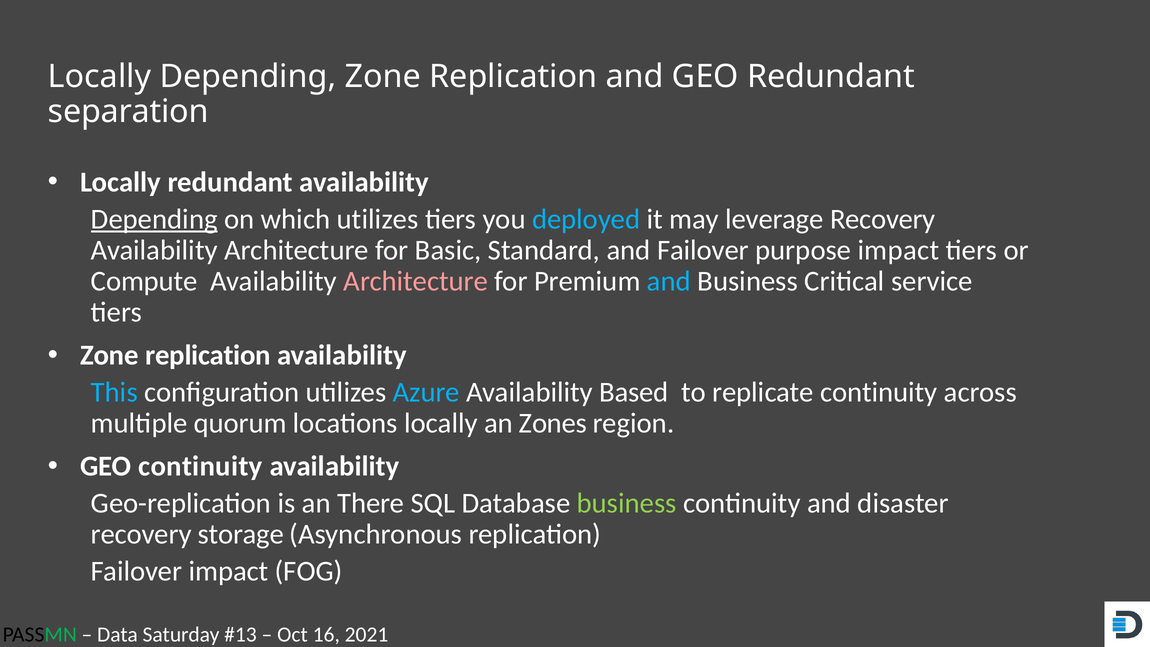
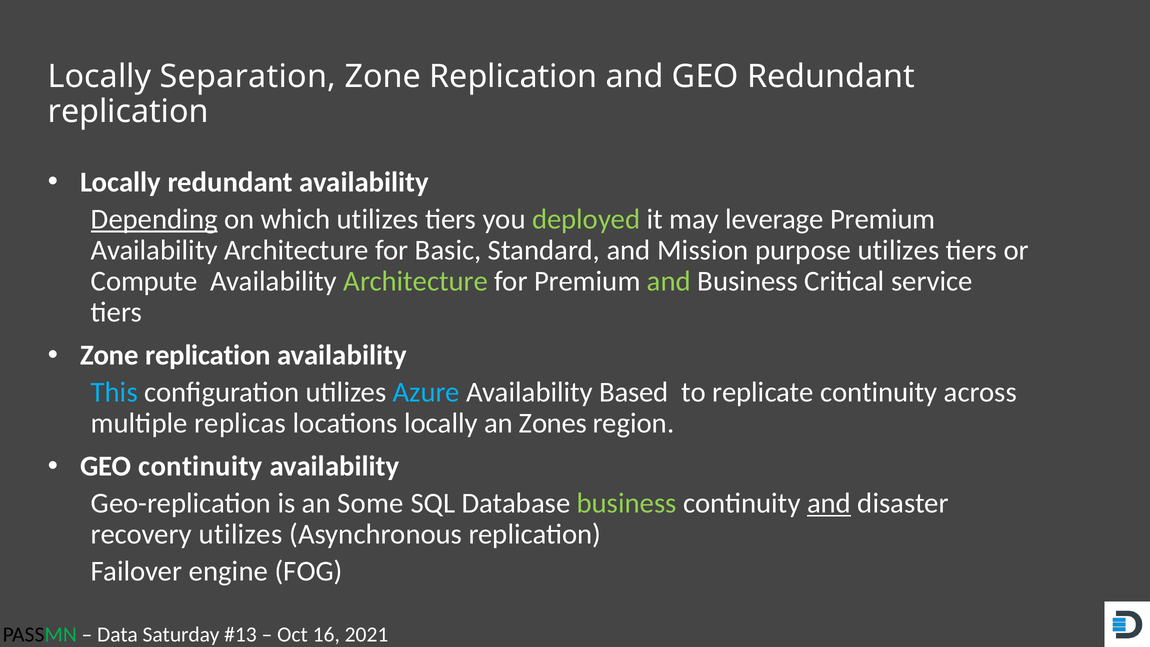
Locally Depending: Depending -> Separation
separation at (128, 112): separation -> replication
deployed colour: light blue -> light green
leverage Recovery: Recovery -> Premium
and Failover: Failover -> Mission
purpose impact: impact -> utilizes
Architecture at (416, 281) colour: pink -> light green
and at (669, 281) colour: light blue -> light green
quorum: quorum -> replicas
There: There -> Some
and at (829, 503) underline: none -> present
recovery storage: storage -> utilizes
Failover impact: impact -> engine
